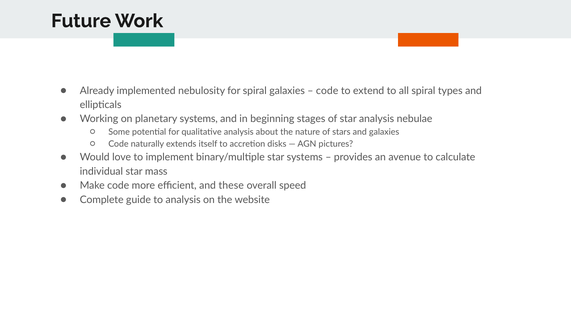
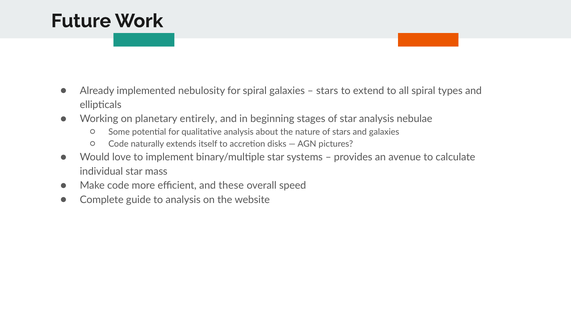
code at (327, 91): code -> stars
planetary systems: systems -> entirely
